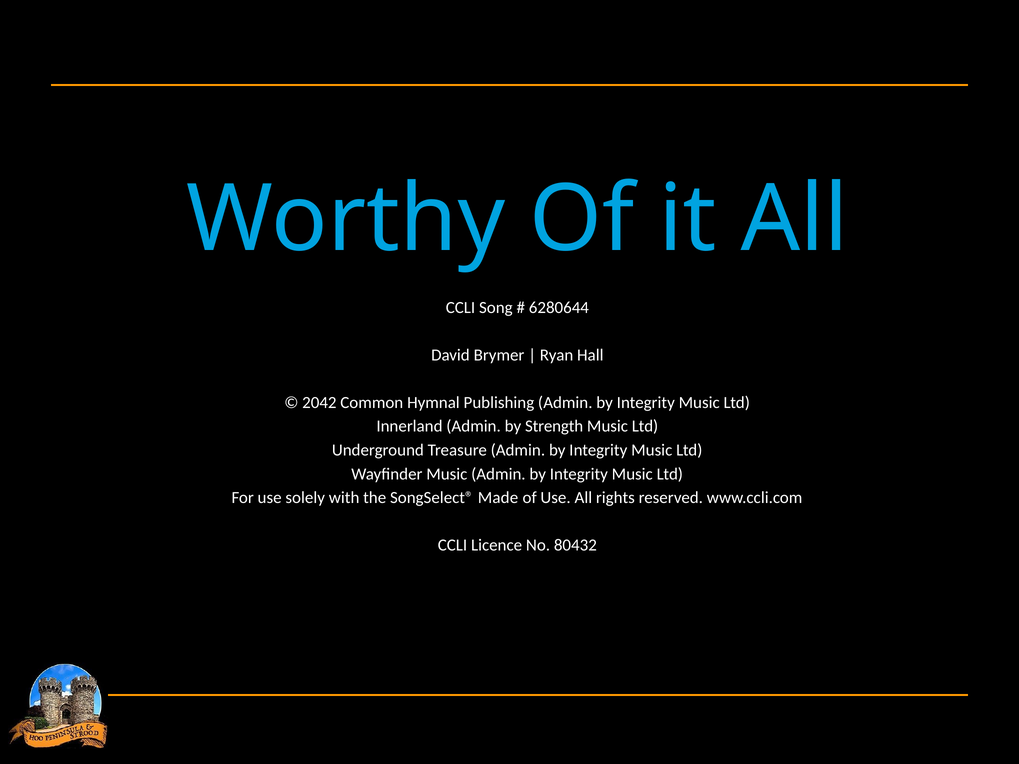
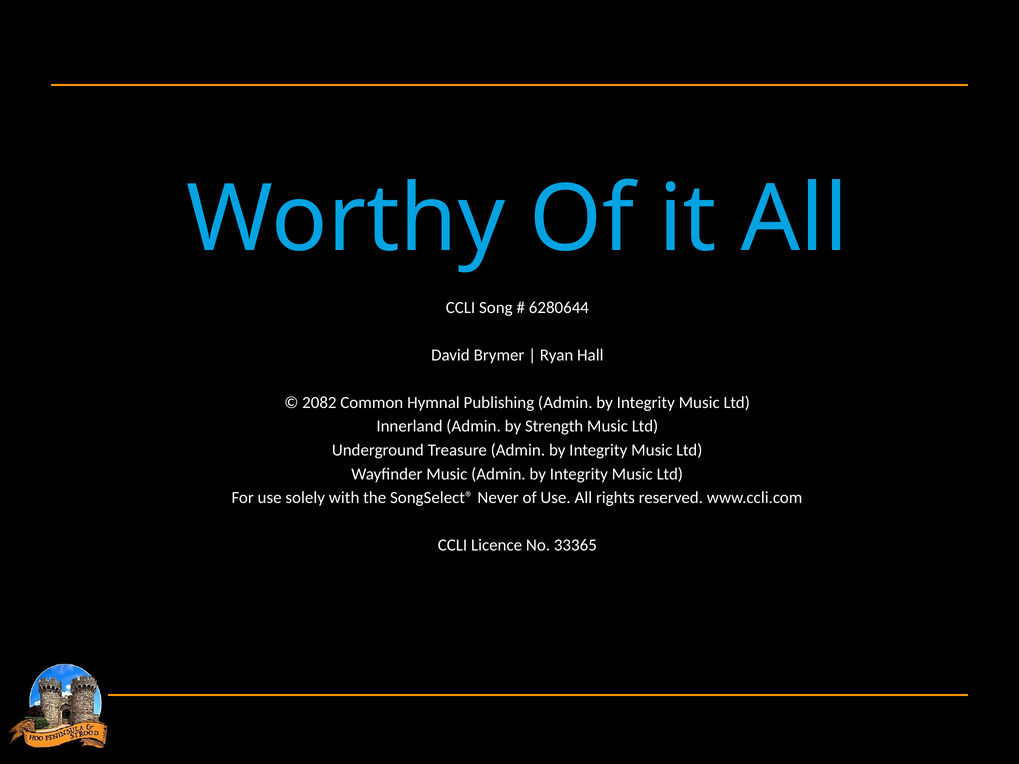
2042: 2042 -> 2082
Made: Made -> Never
80432: 80432 -> 33365
